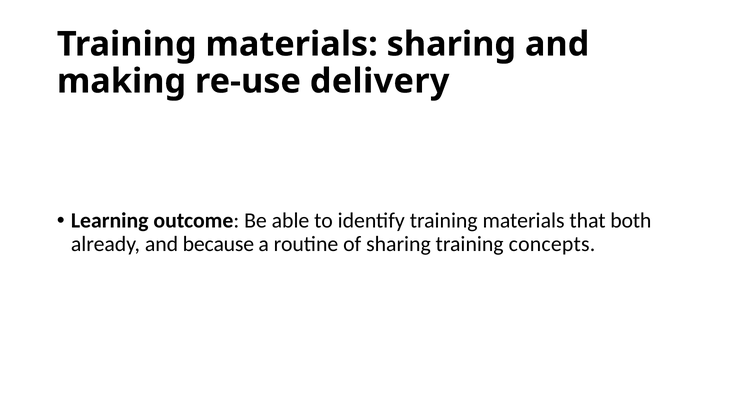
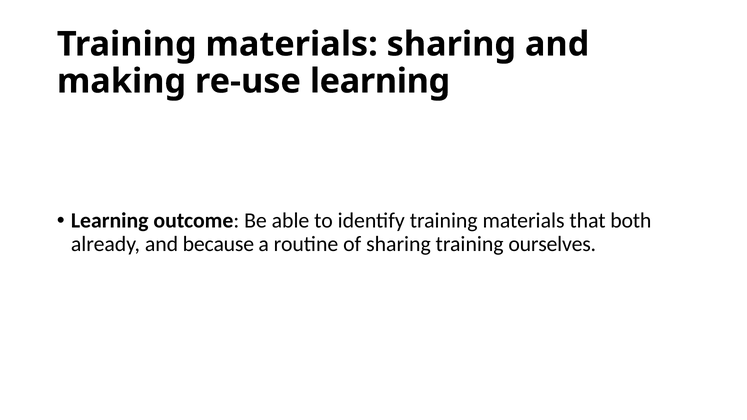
re-use delivery: delivery -> learning
concepts: concepts -> ourselves
